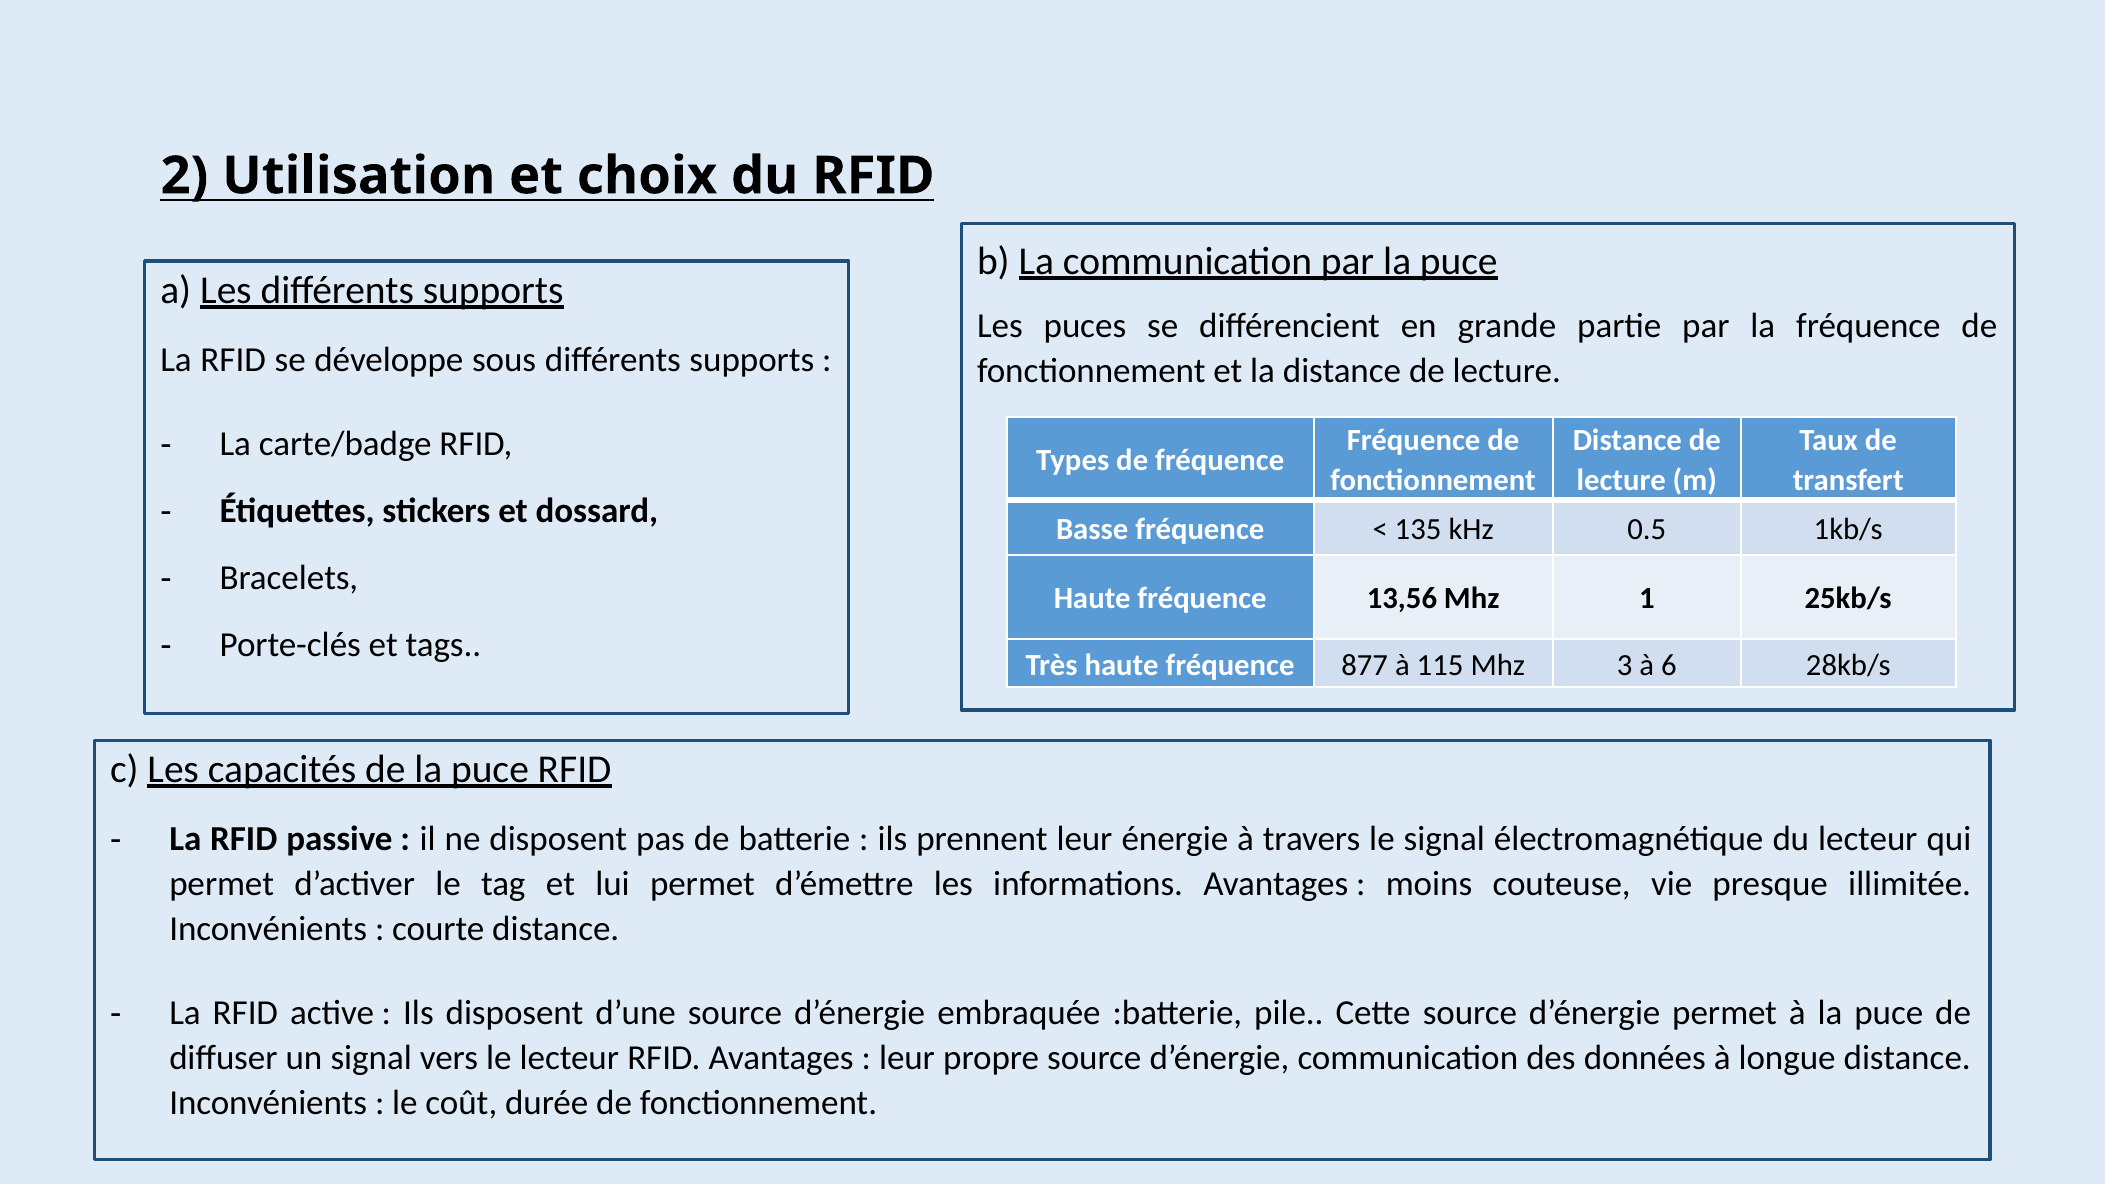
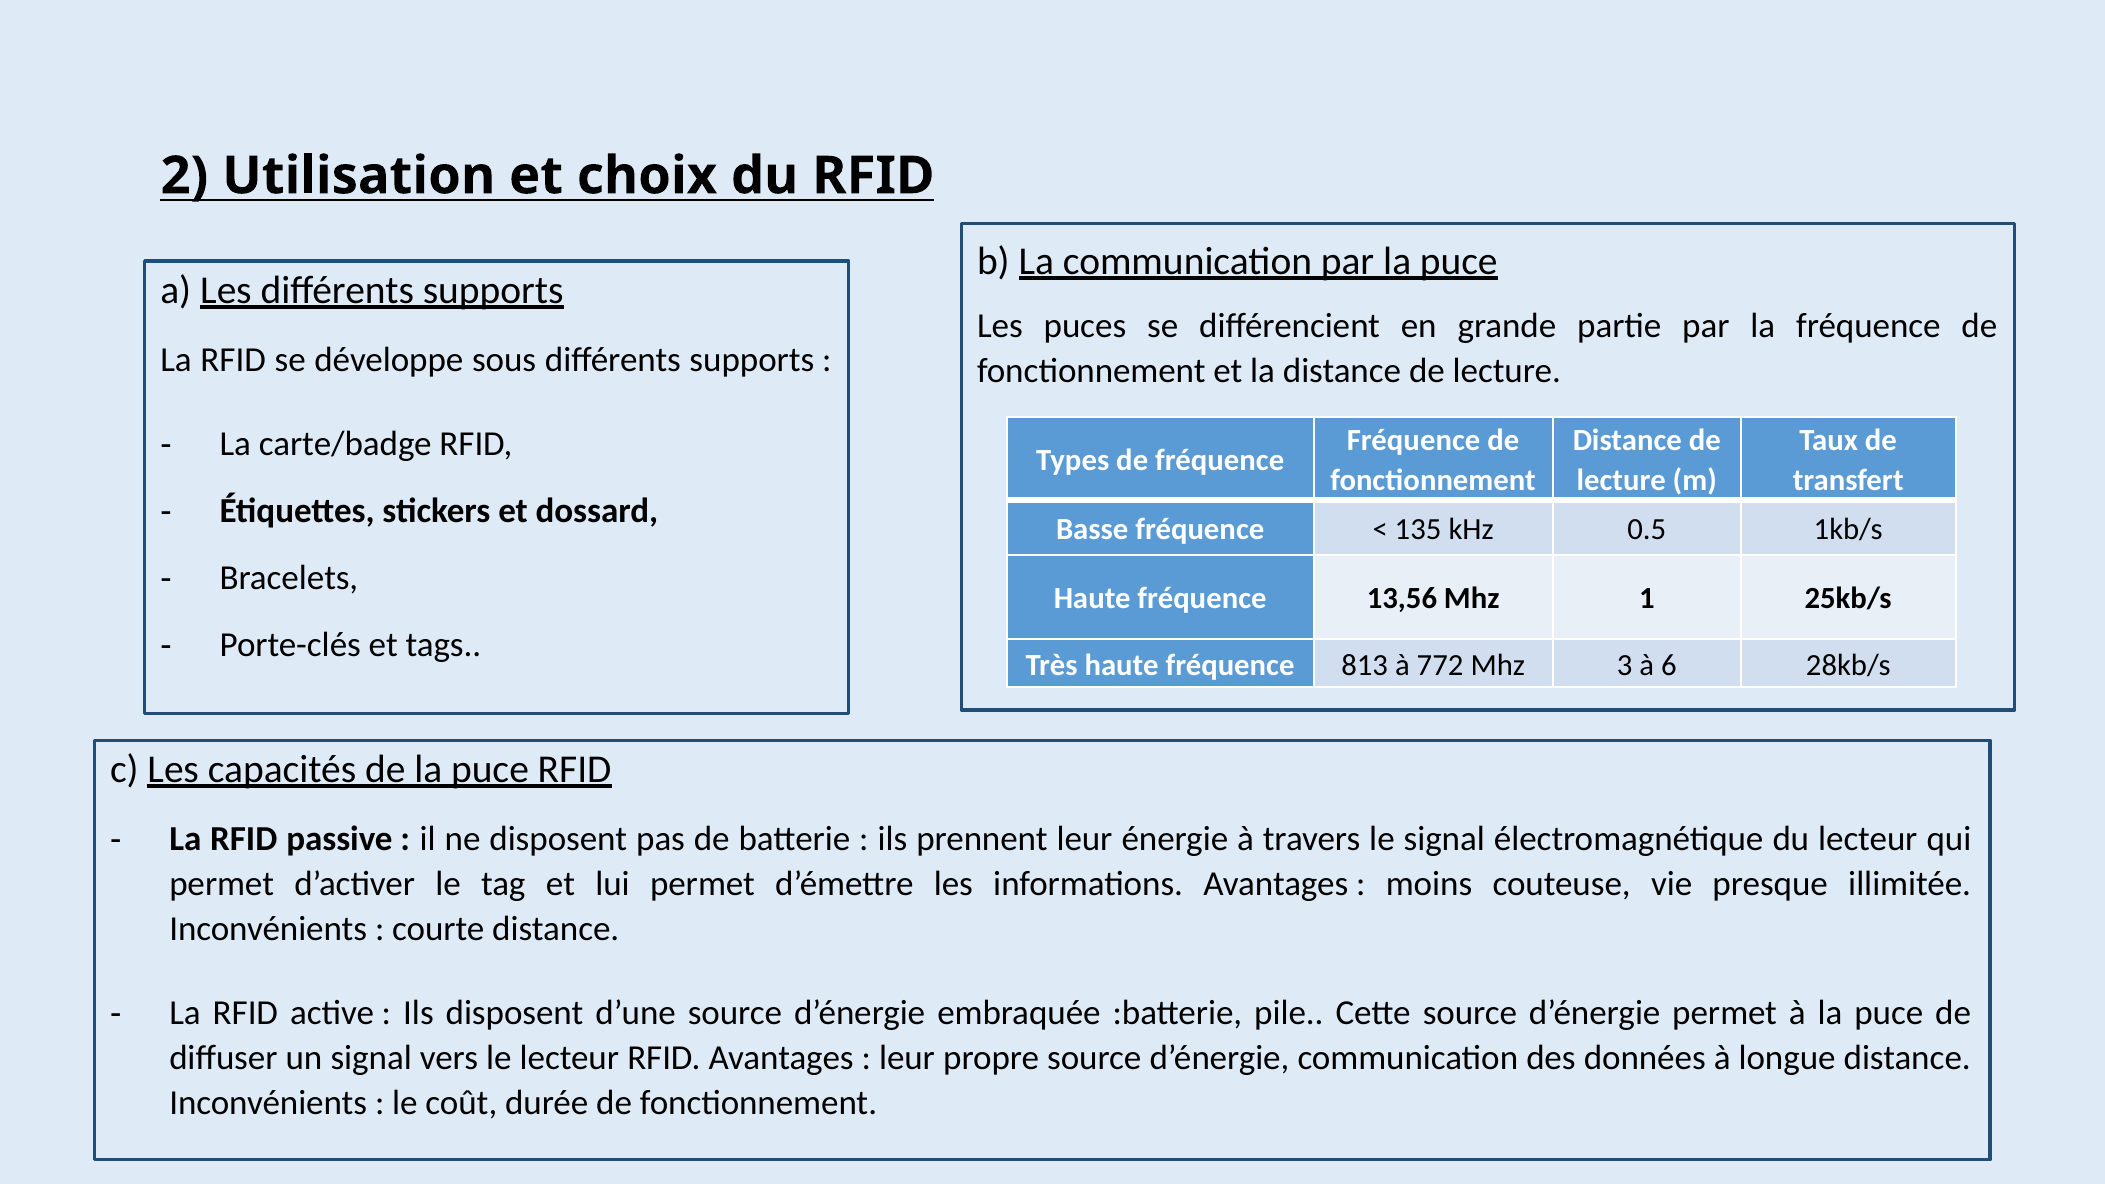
877: 877 -> 813
115: 115 -> 772
